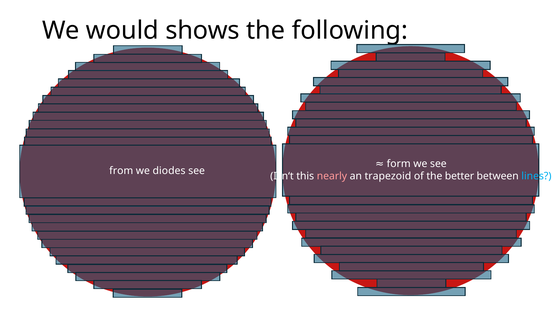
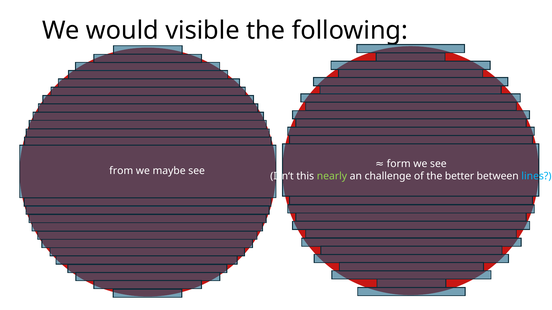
shows: shows -> visible
diodes: diodes -> maybe
nearly colour: pink -> light green
trapezoid: trapezoid -> challenge
